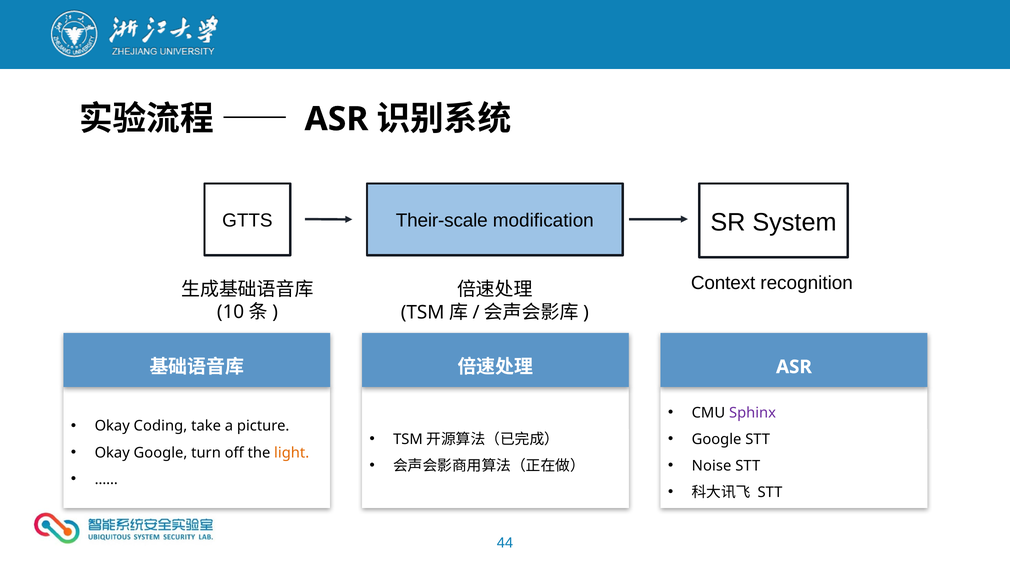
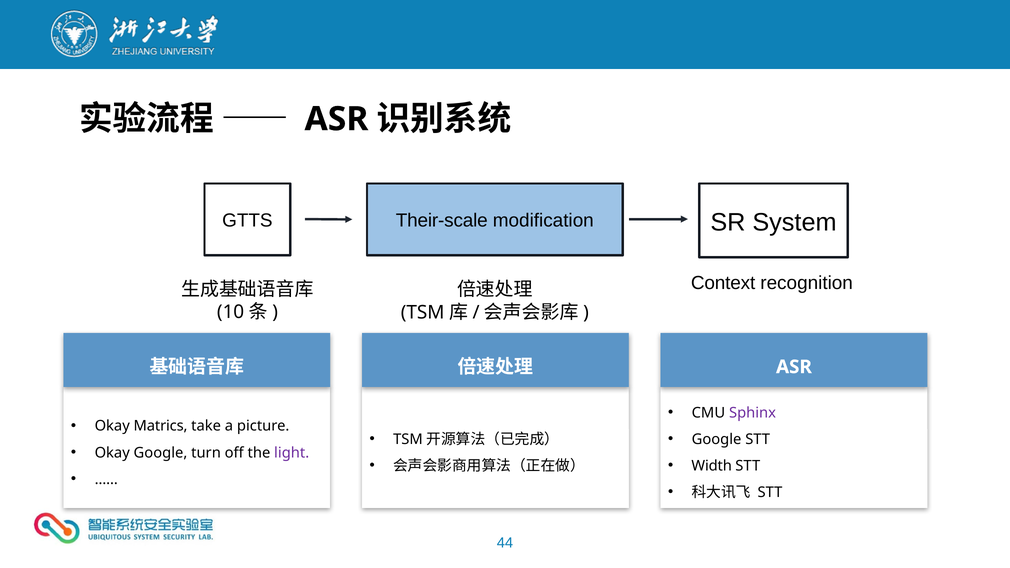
Coding: Coding -> Matrics
light colour: orange -> purple
Noise: Noise -> Width
